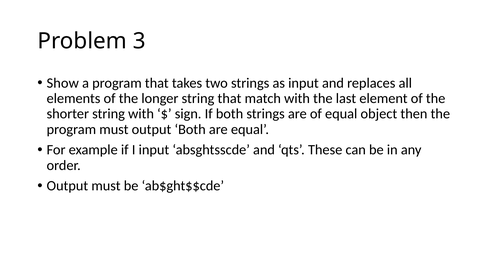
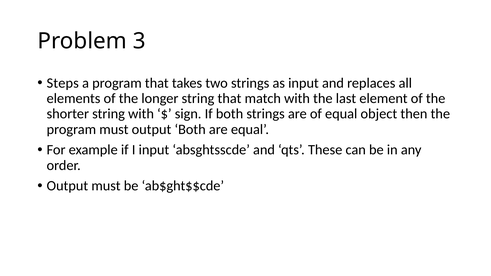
Show: Show -> Steps
